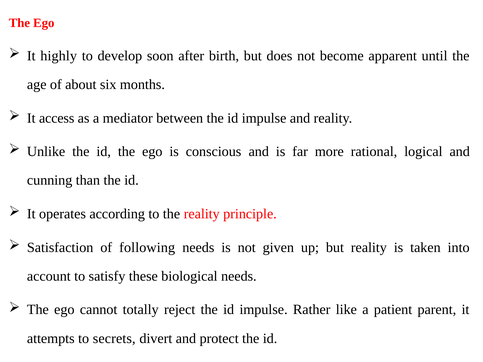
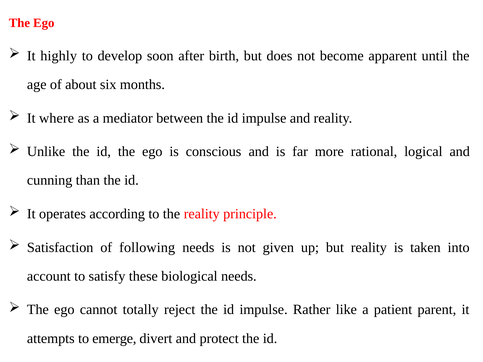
access: access -> where
secrets: secrets -> emerge
